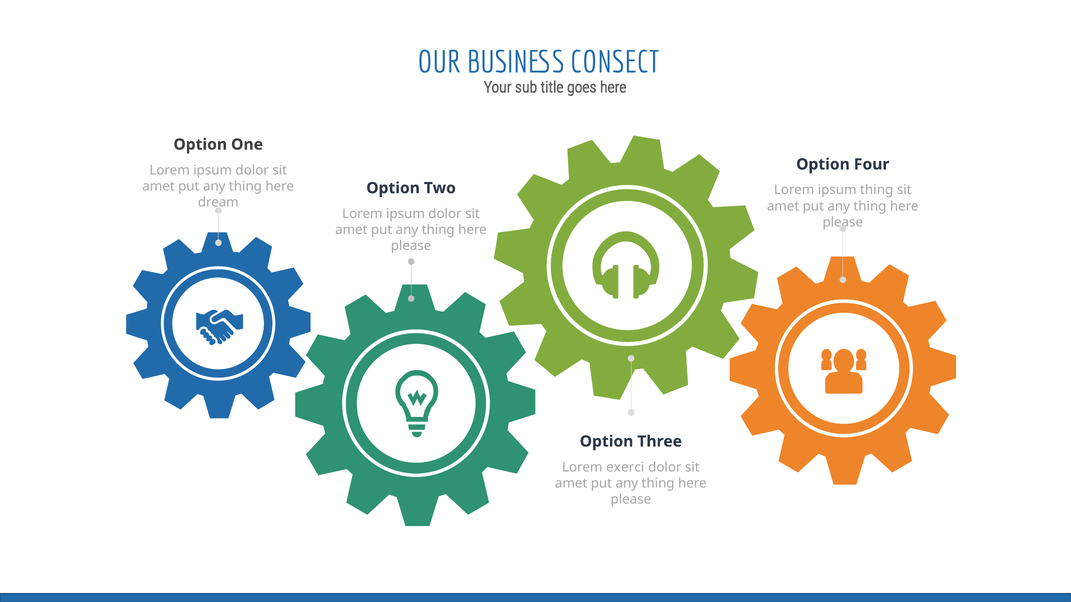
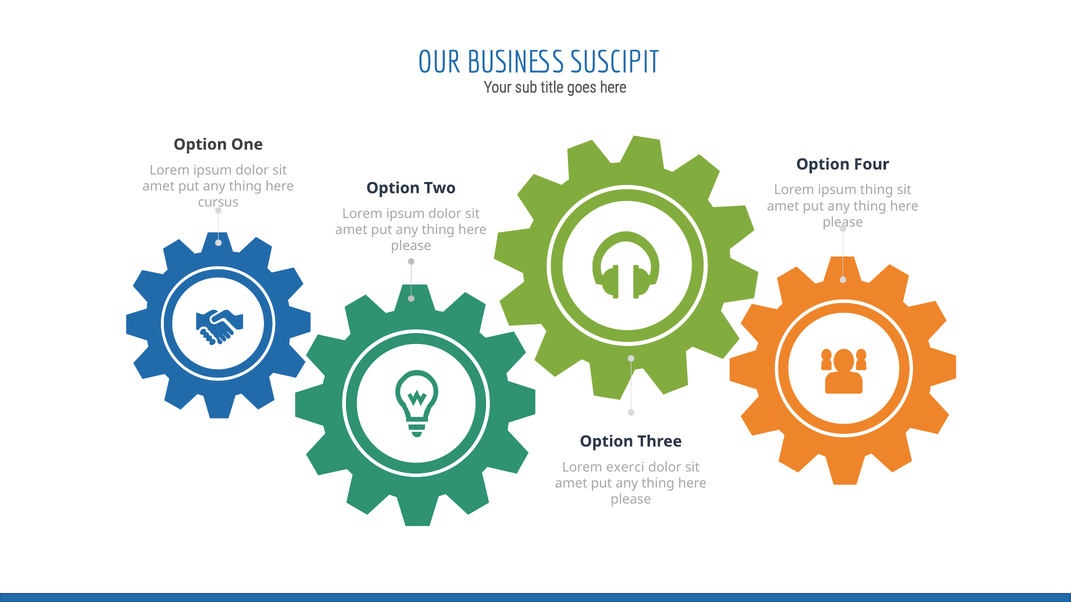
CONSECT: CONSECT -> SUSCIPIT
dream: dream -> cursus
